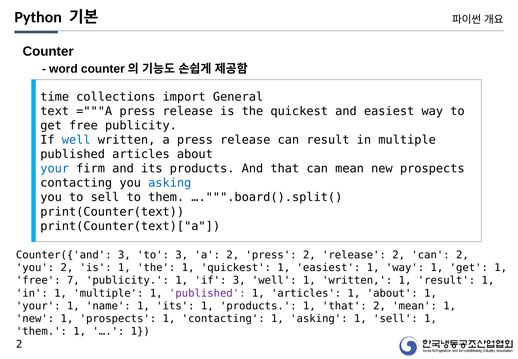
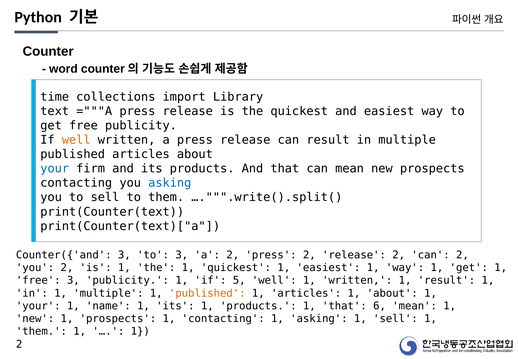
General: General -> Library
well at (76, 140) colour: blue -> orange
….""".board().split(: ….""".board().split( -> ….""".write().split(
free 7: 7 -> 3
if 3: 3 -> 5
published at (207, 293) colour: purple -> orange
that 2: 2 -> 6
